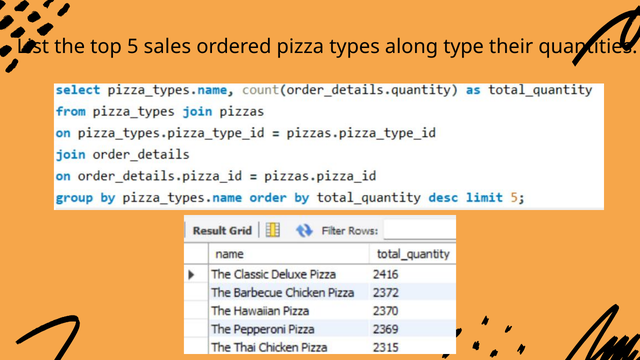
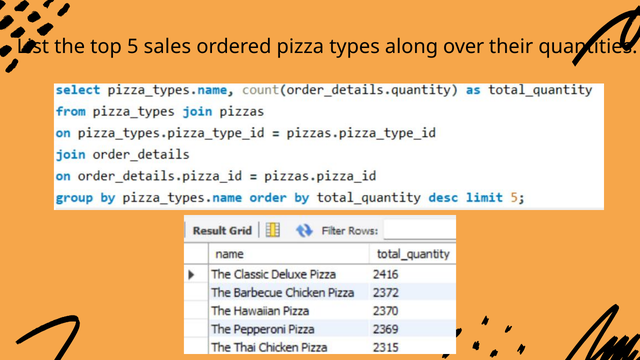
type: type -> over
